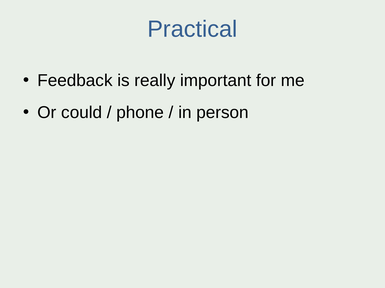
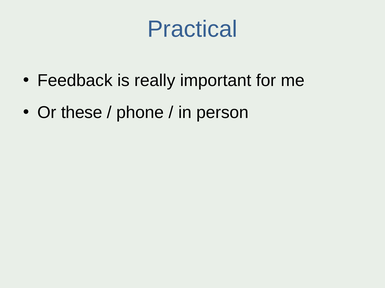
could: could -> these
